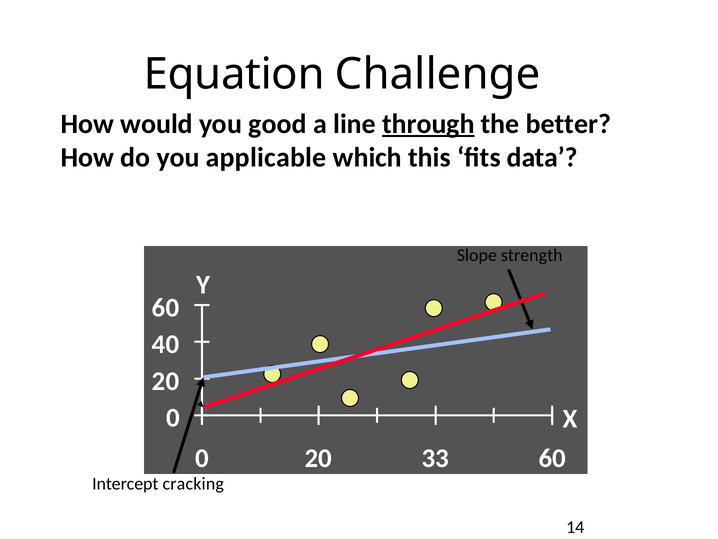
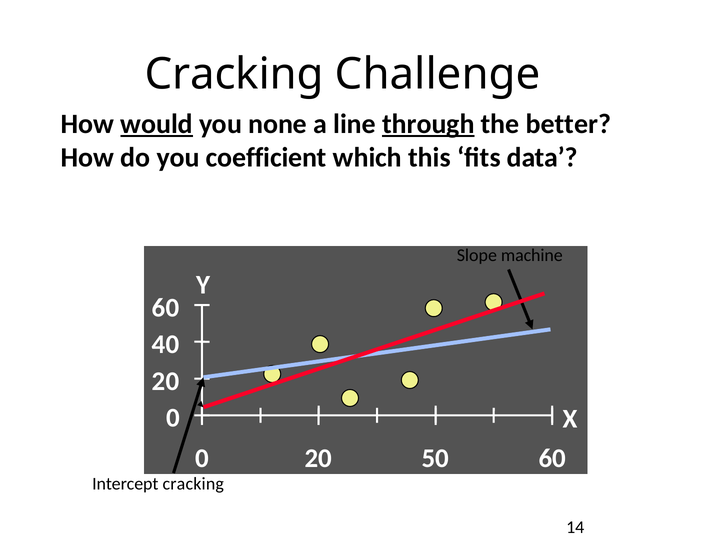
Equation at (234, 74): Equation -> Cracking
would underline: none -> present
good: good -> none
applicable: applicable -> coefficient
strength: strength -> machine
33: 33 -> 50
